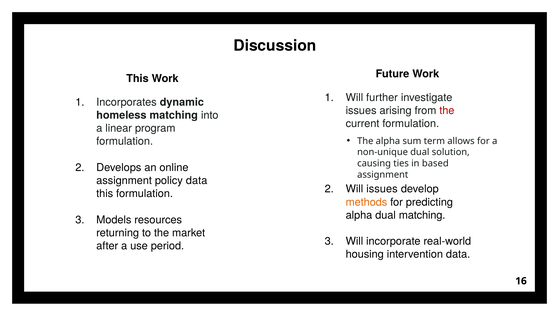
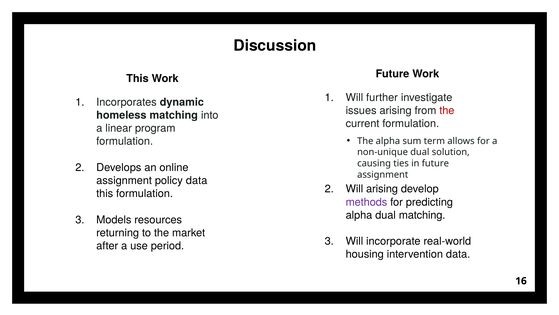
in based: based -> future
Will issues: issues -> arising
methods colour: orange -> purple
